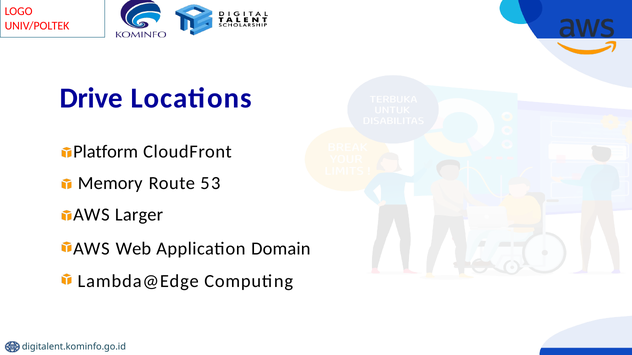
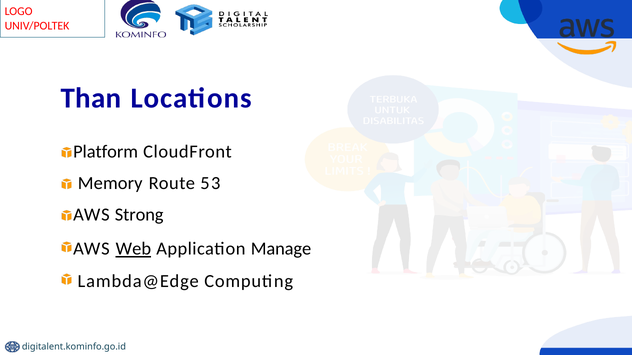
Drive: Drive -> Than
Larger: Larger -> Strong
Web underline: none -> present
Domain: Domain -> Manage
